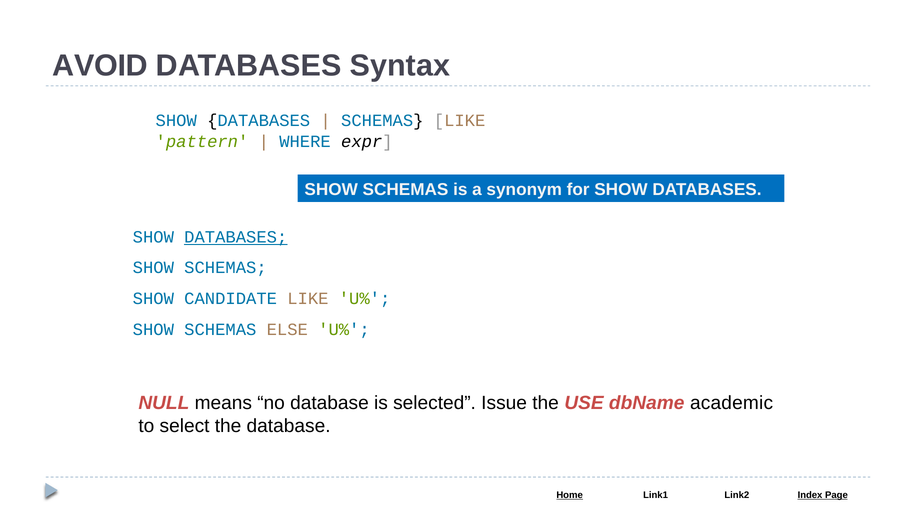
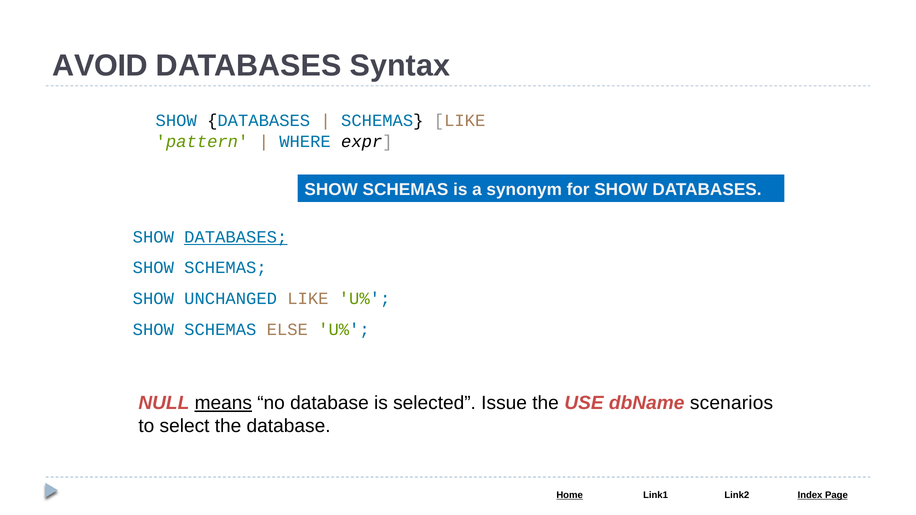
CANDIDATE: CANDIDATE -> UNCHANGED
means underline: none -> present
academic: academic -> scenarios
